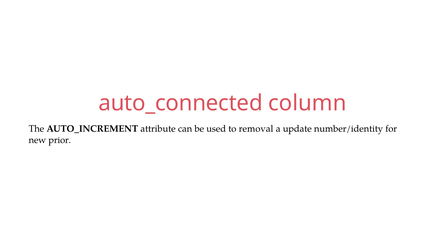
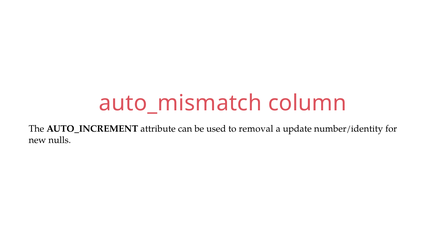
auto_connected: auto_connected -> auto_mismatch
prior: prior -> nulls
